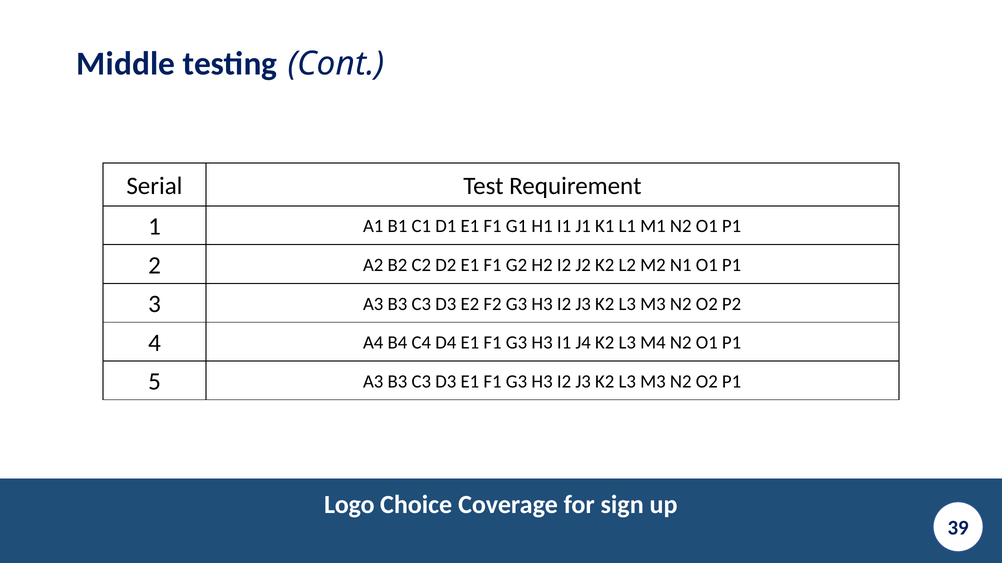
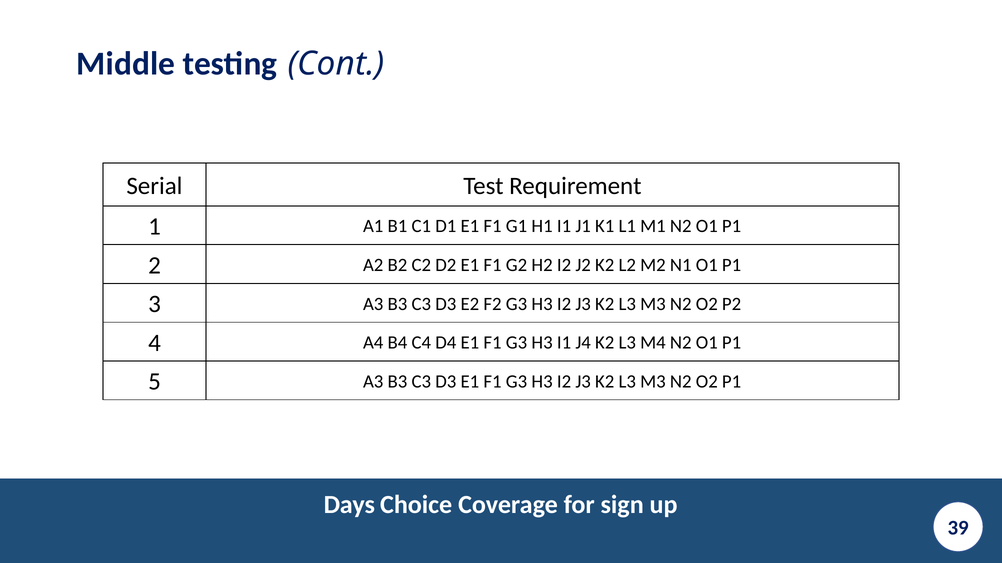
Logo: Logo -> Days
